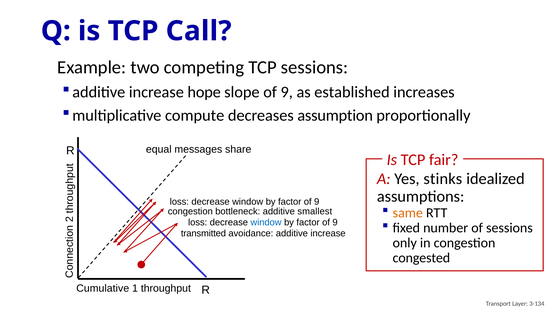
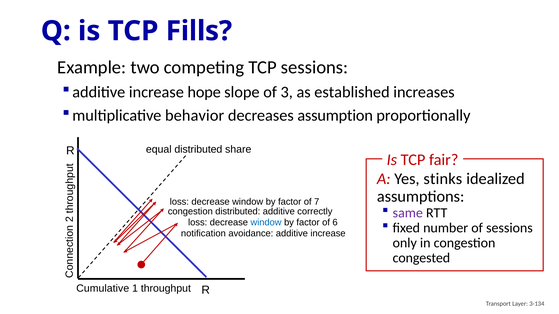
Call: Call -> Fills
slope of 9: 9 -> 3
compute: compute -> behavior
equal messages: messages -> distributed
9 at (317, 202): 9 -> 7
same colour: orange -> purple
congestion bottleneck: bottleneck -> distributed
smallest: smallest -> correctly
9 at (335, 223): 9 -> 6
transmitted: transmitted -> notification
